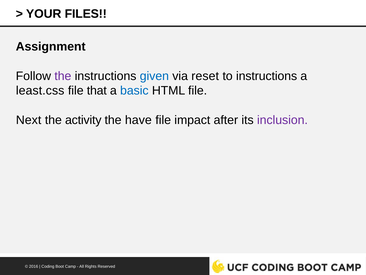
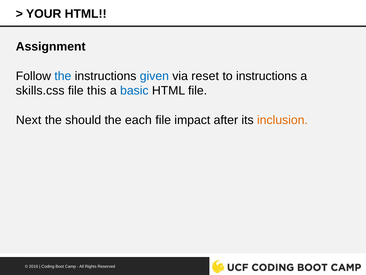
YOUR FILES: FILES -> HTML
the at (63, 76) colour: purple -> blue
least.css: least.css -> skills.css
that: that -> this
activity: activity -> should
have: have -> each
inclusion colour: purple -> orange
